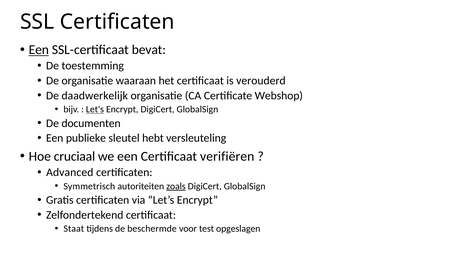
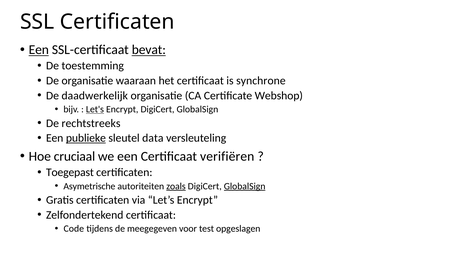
bevat underline: none -> present
verouderd: verouderd -> synchrone
documenten: documenten -> rechtstreeks
publieke underline: none -> present
hebt: hebt -> data
Advanced: Advanced -> Toegepast
Symmetrisch: Symmetrisch -> Asymetrische
GlobalSign at (245, 187) underline: none -> present
Staat: Staat -> Code
beschermde: beschermde -> meegegeven
